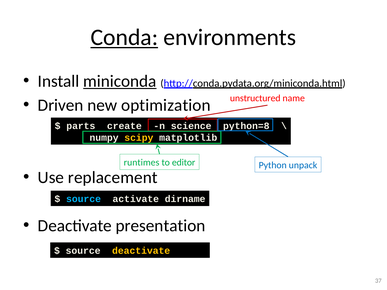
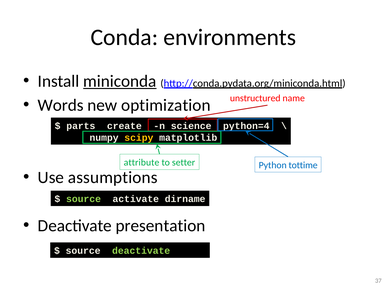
Conda underline: present -> none
Driven: Driven -> Words
python=8: python=8 -> python=4
runtimes: runtimes -> attribute
editor: editor -> setter
unpack: unpack -> tottime
replacement: replacement -> assumptions
source at (84, 199) colour: light blue -> light green
deactivate at (141, 251) colour: yellow -> light green
